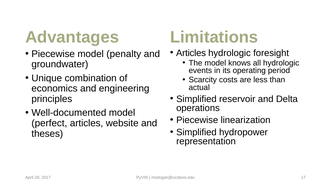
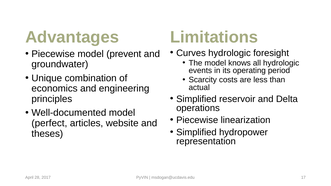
Articles at (191, 53): Articles -> Curves
penalty: penalty -> prevent
